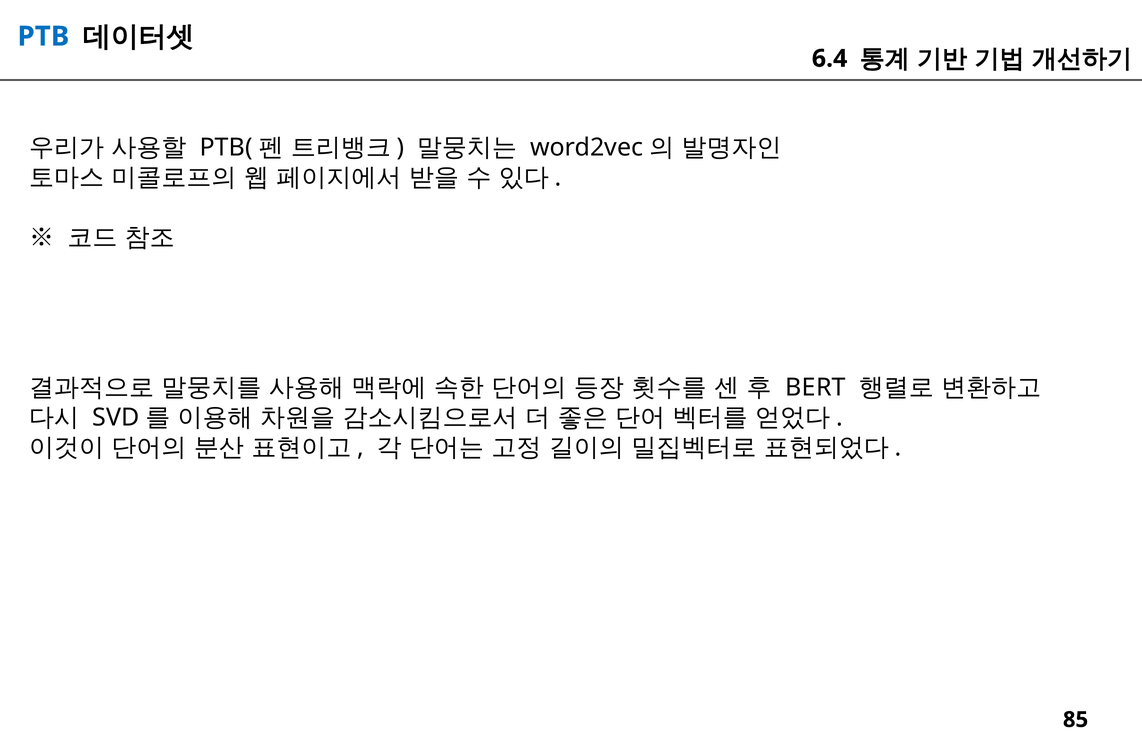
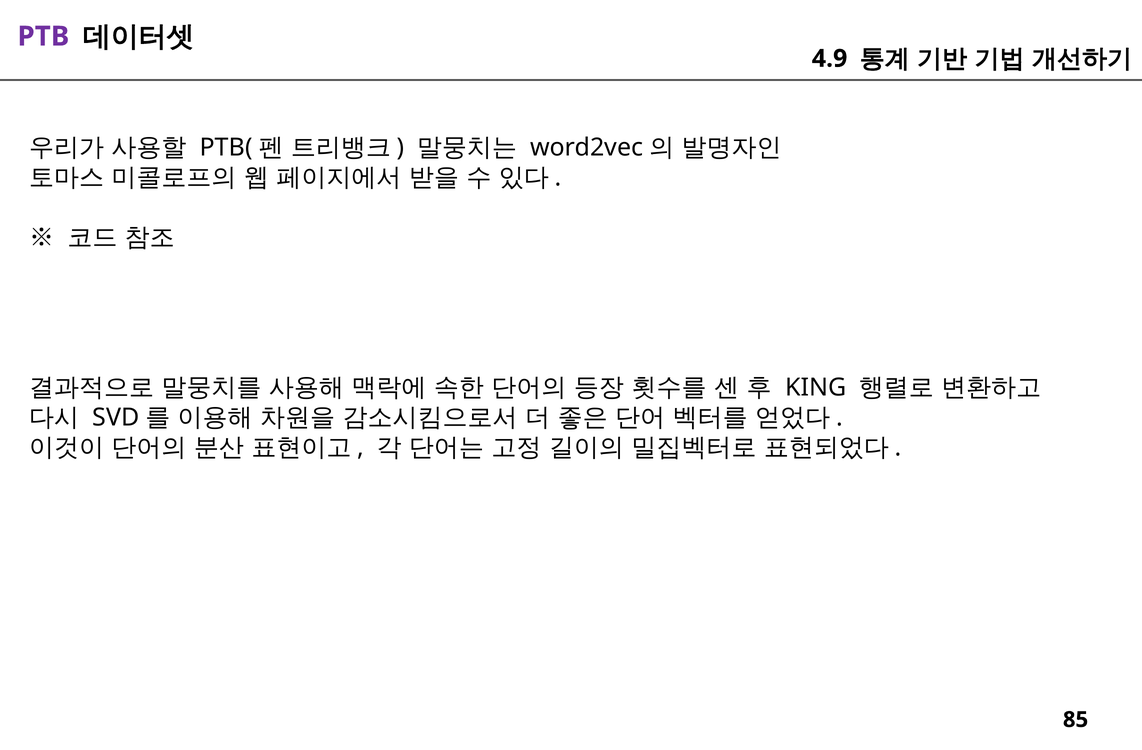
PTB colour: blue -> purple
6.4: 6.4 -> 4.9
BERT: BERT -> KING
